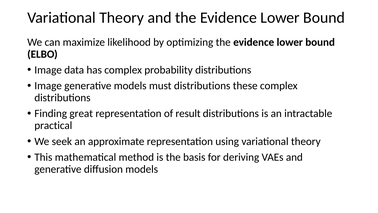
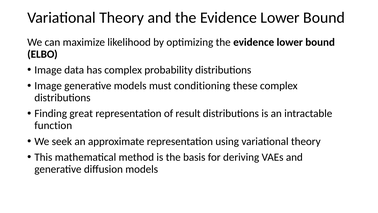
must distributions: distributions -> conditioning
practical: practical -> function
